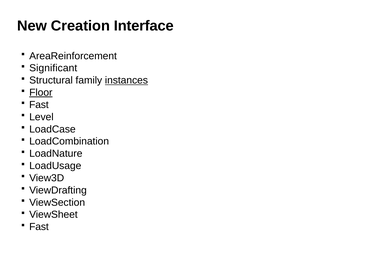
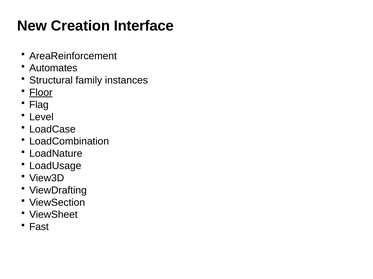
Significant: Significant -> Automates
instances underline: present -> none
Fast at (39, 105): Fast -> Flag
